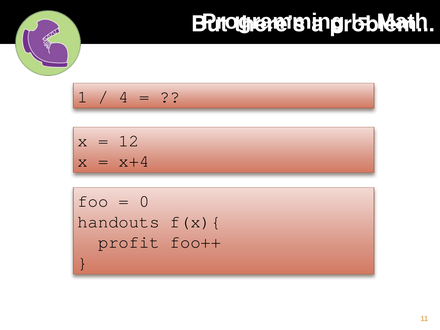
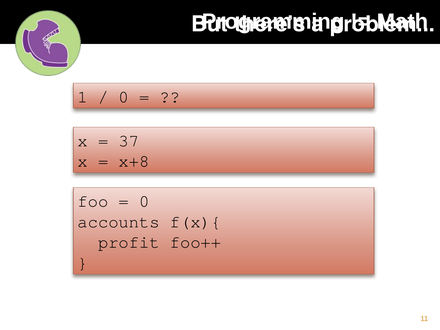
4 at (124, 97): 4 -> 0
12: 12 -> 37
x+4: x+4 -> x+8
handouts: handouts -> accounts
